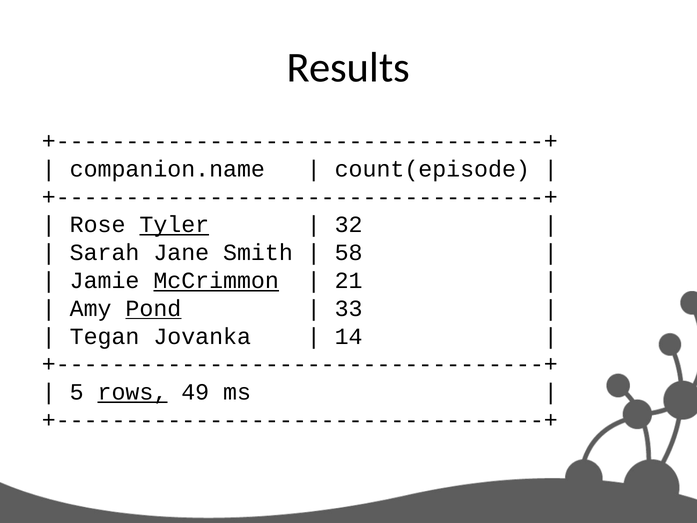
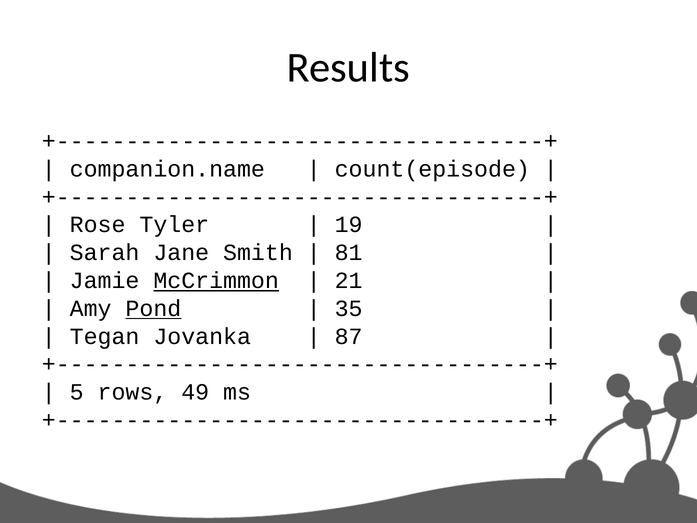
Tyler underline: present -> none
32: 32 -> 19
58: 58 -> 81
33: 33 -> 35
14: 14 -> 87
rows underline: present -> none
